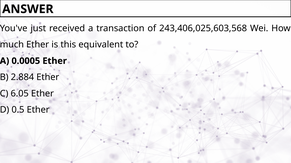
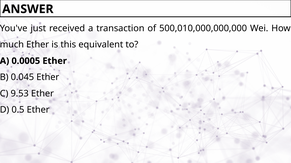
243,406,025,603,568: 243,406,025,603,568 -> 500,010,000,000,000
2.884: 2.884 -> 0.045
6.05: 6.05 -> 9.53
